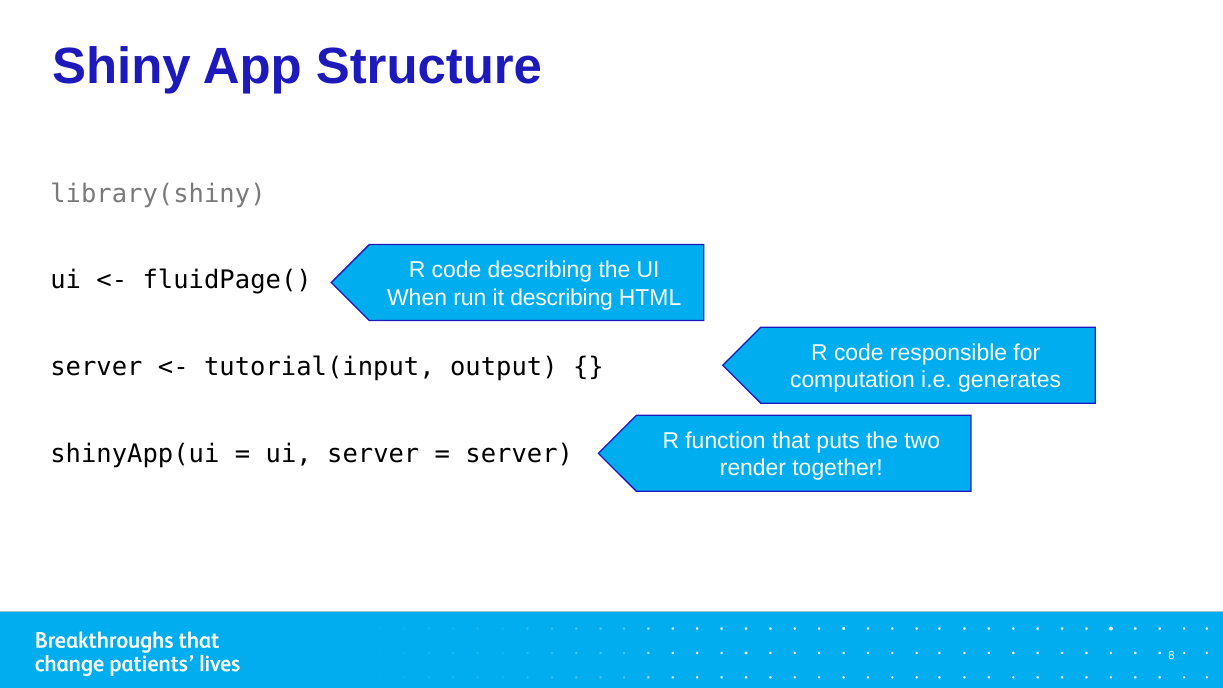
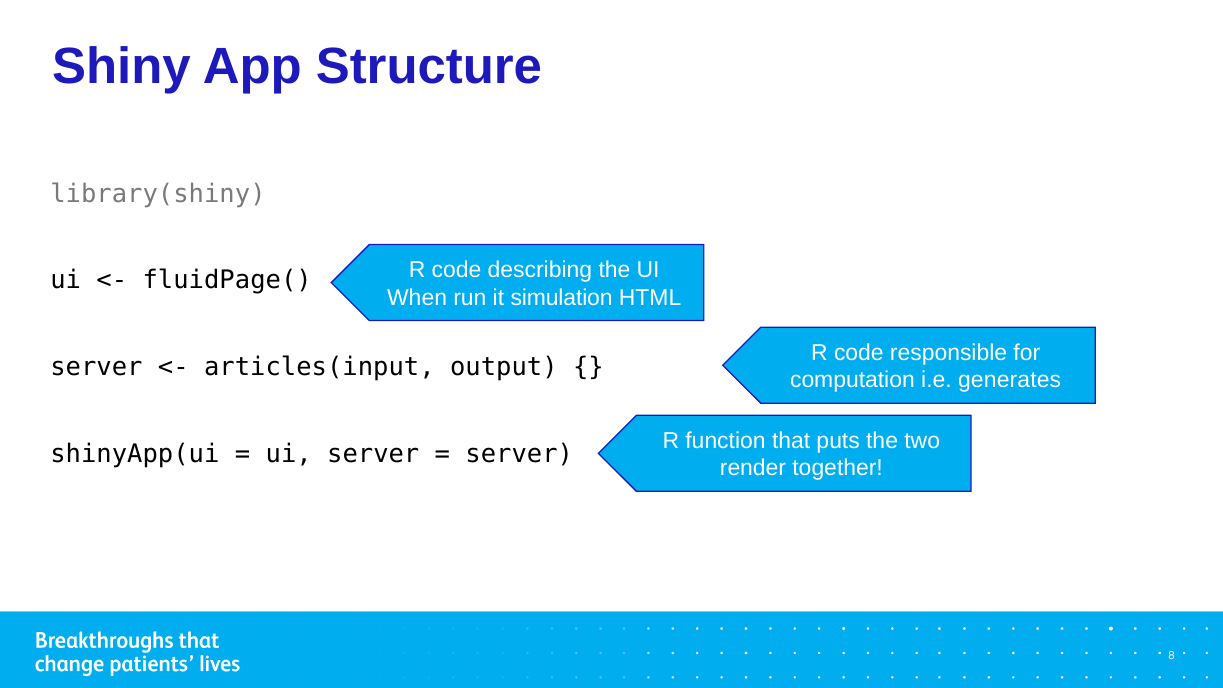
it describing: describing -> simulation
tutorial(input: tutorial(input -> articles(input
